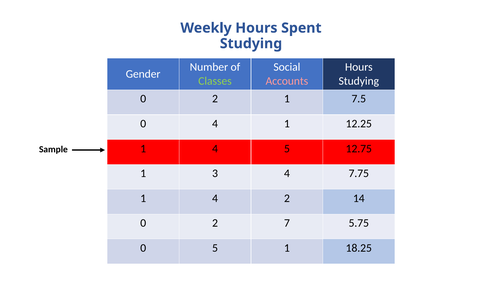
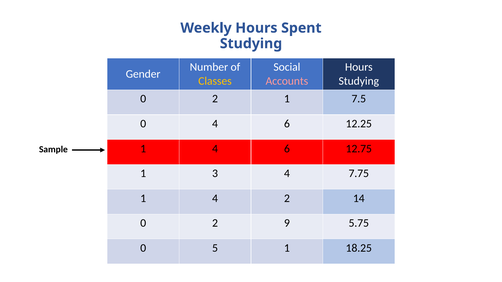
Classes colour: light green -> yellow
0 4 1: 1 -> 6
1 4 5: 5 -> 6
7: 7 -> 9
